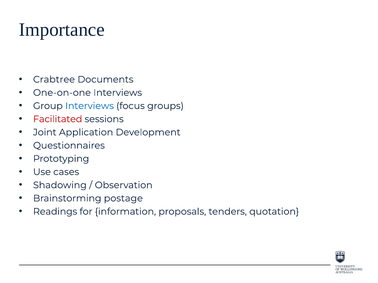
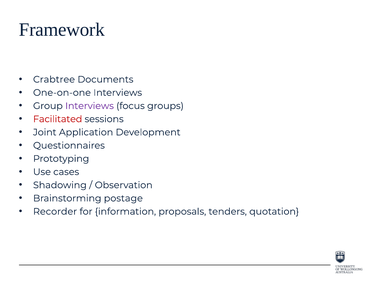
Importance: Importance -> Framework
Interviews at (90, 106) colour: blue -> purple
Readings: Readings -> Recorder
